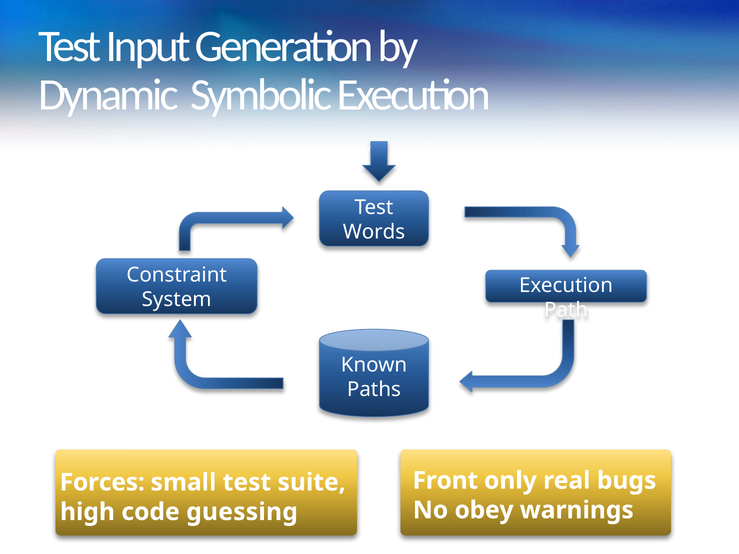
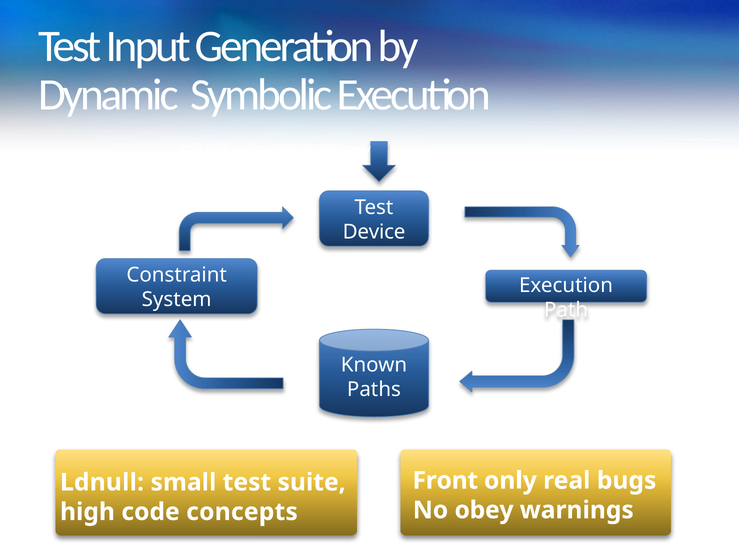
Words: Words -> Device
Forces: Forces -> Ldnull
guessing: guessing -> concepts
